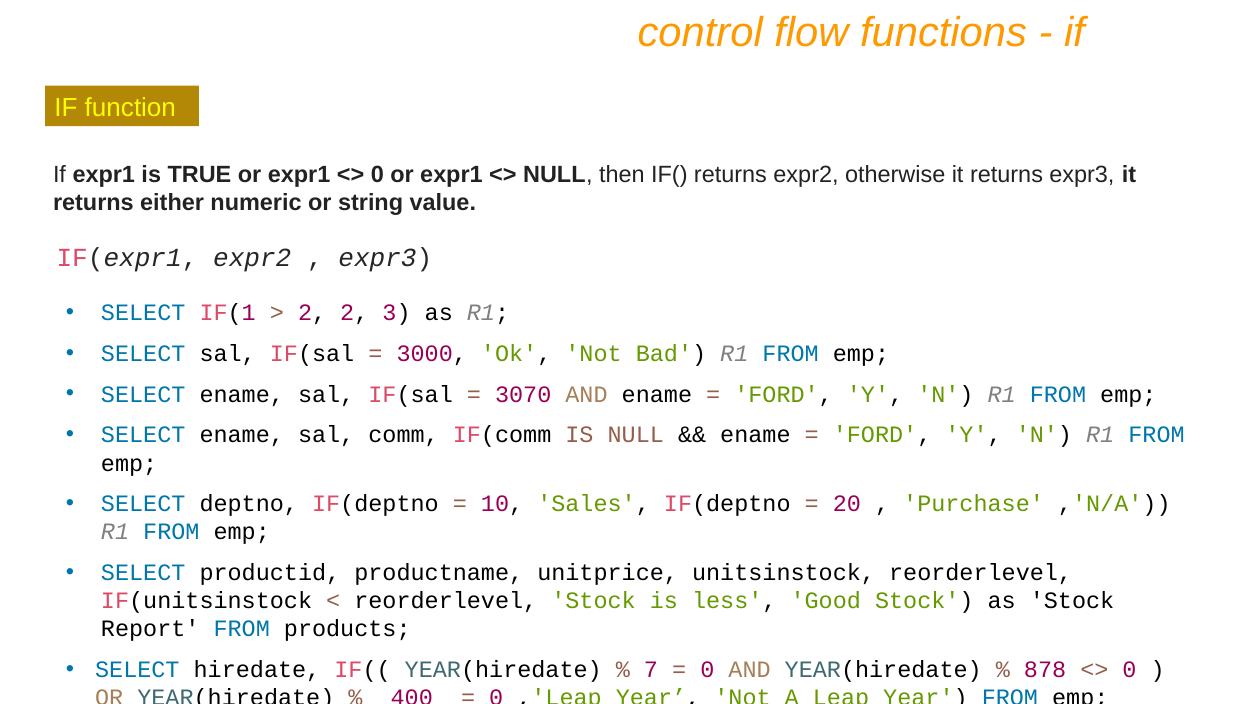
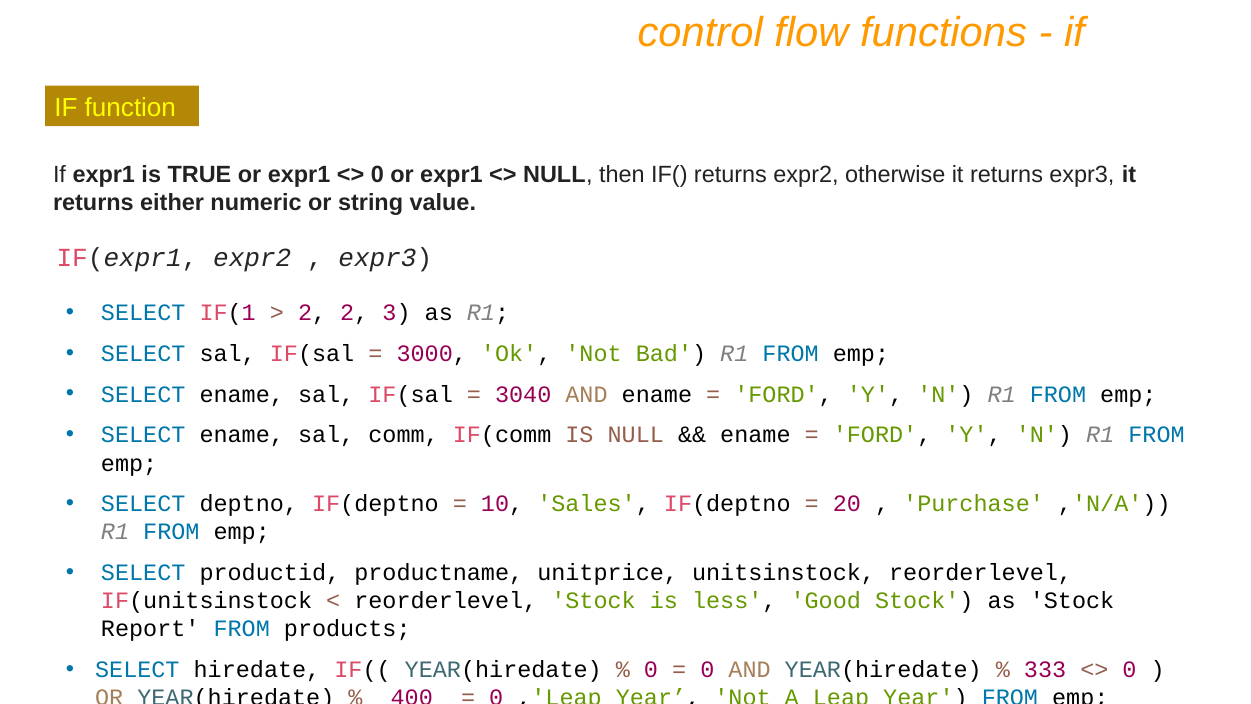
3070: 3070 -> 3040
7 at (651, 669): 7 -> 0
878: 878 -> 333
